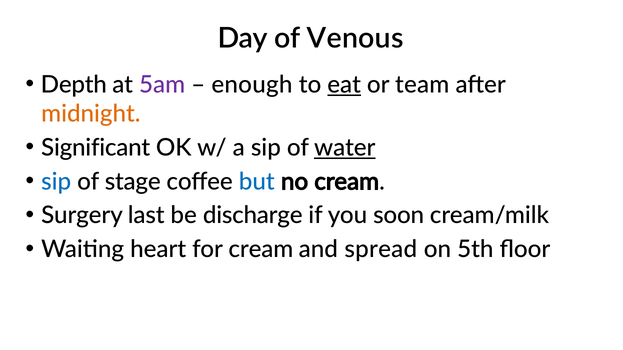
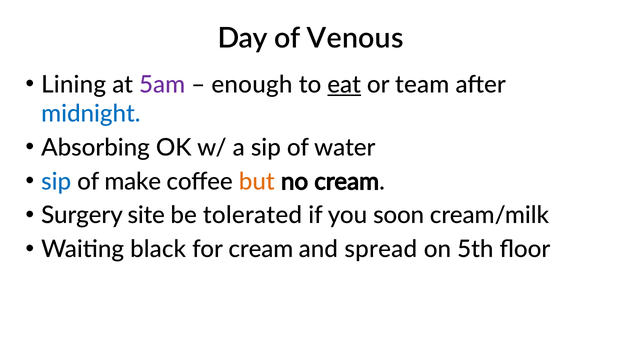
Depth: Depth -> Lining
midnight colour: orange -> blue
Significant: Significant -> Absorbing
water underline: present -> none
stage: stage -> make
but colour: blue -> orange
last: last -> site
discharge: discharge -> tolerated
heart: heart -> black
